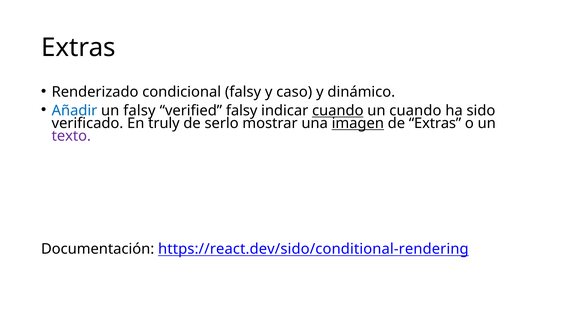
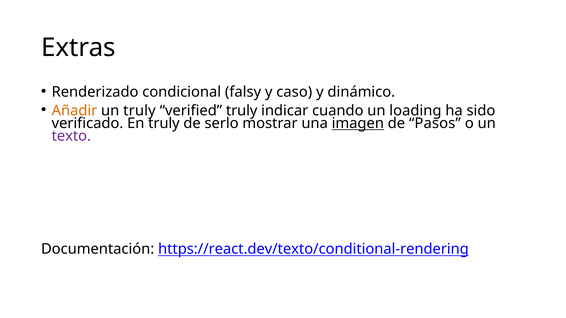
Añadir colour: blue -> orange
un falsy: falsy -> truly
verified falsy: falsy -> truly
cuando at (338, 111) underline: present -> none
un cuando: cuando -> loading
de Extras: Extras -> Pasos
https://react.dev/sido/conditional-rendering: https://react.dev/sido/conditional-rendering -> https://react.dev/texto/conditional-rendering
